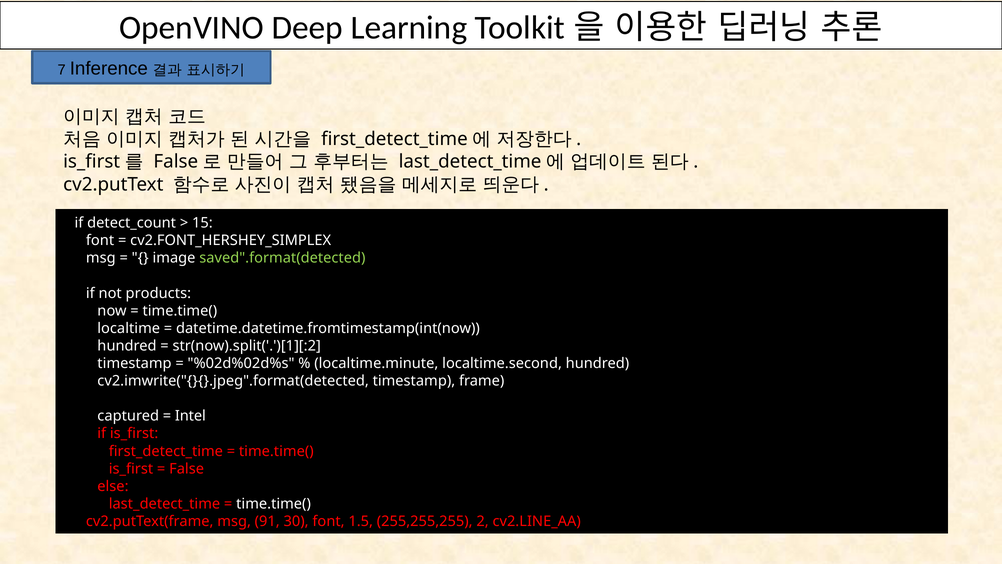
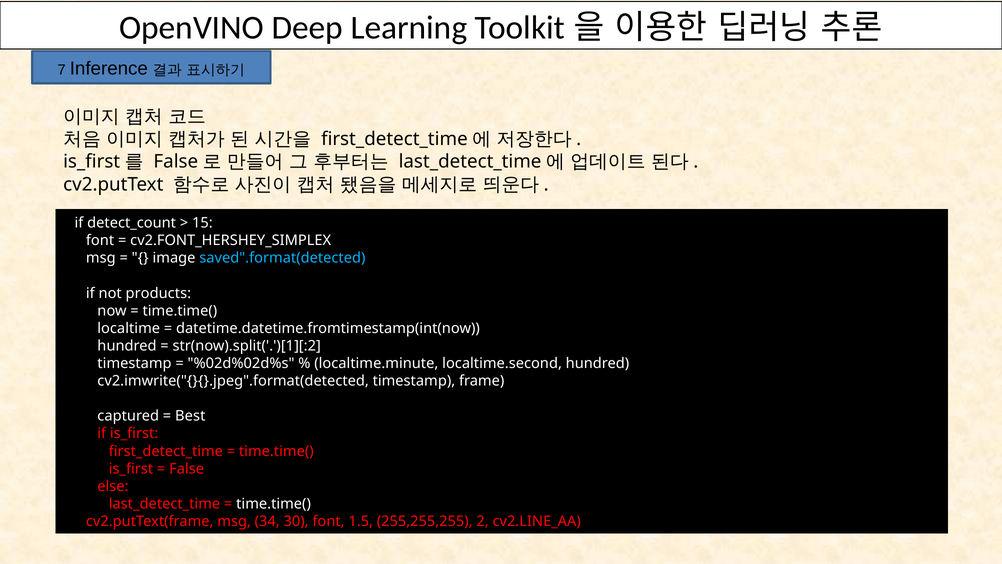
saved".format(detected colour: light green -> light blue
Intel: Intel -> Best
91: 91 -> 34
